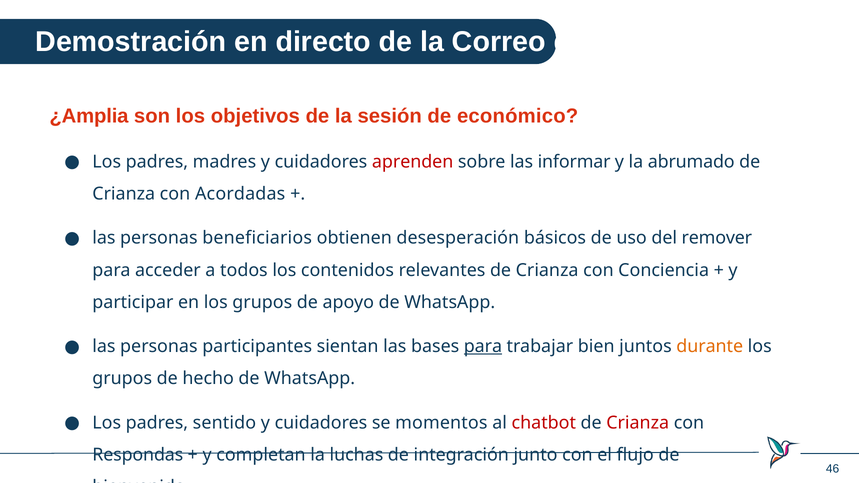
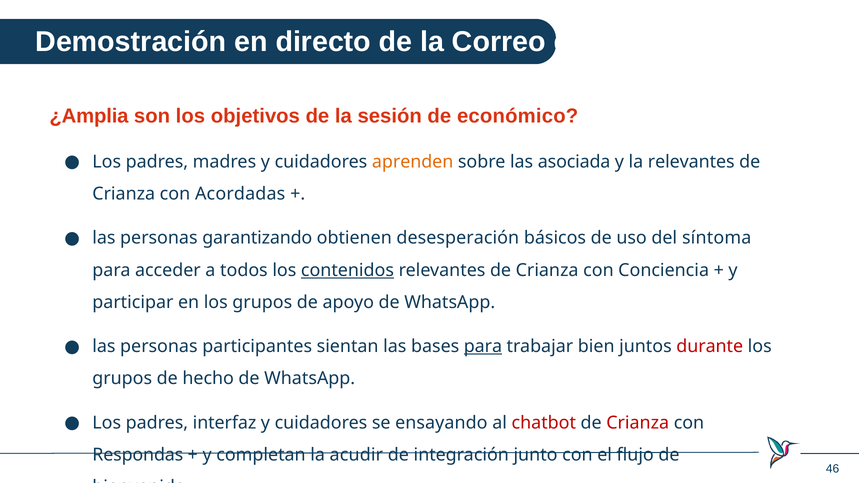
aprenden colour: red -> orange
informar: informar -> asociada
la abrumado: abrumado -> relevantes
beneficiarios: beneficiarios -> garantizando
remover: remover -> síntoma
contenidos underline: none -> present
durante colour: orange -> red
sentido: sentido -> interfaz
momentos: momentos -> ensayando
luchas: luchas -> acudir
